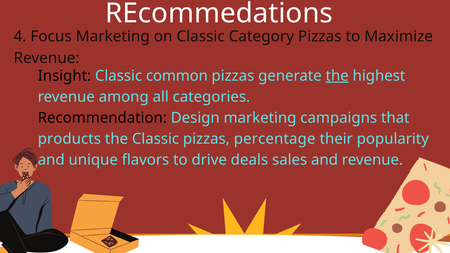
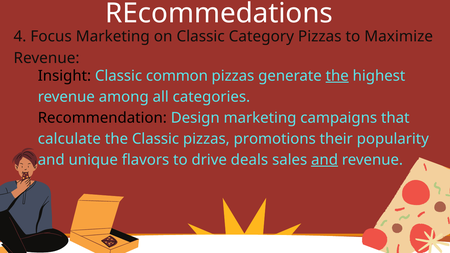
products: products -> calculate
percentage: percentage -> promotions
and at (325, 160) underline: none -> present
